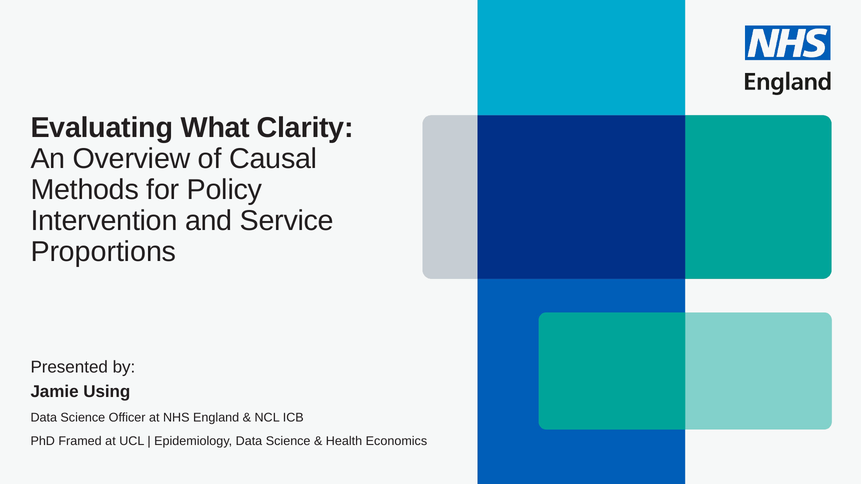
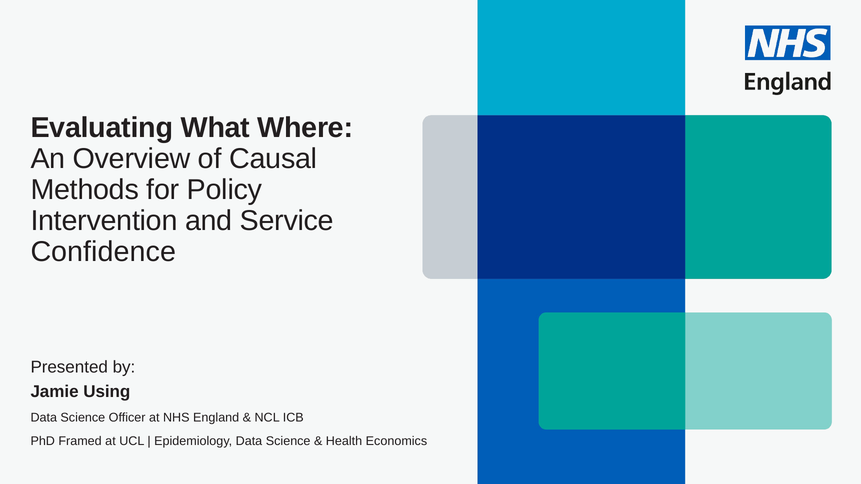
Clarity: Clarity -> Where
Proportions: Proportions -> Confidence
